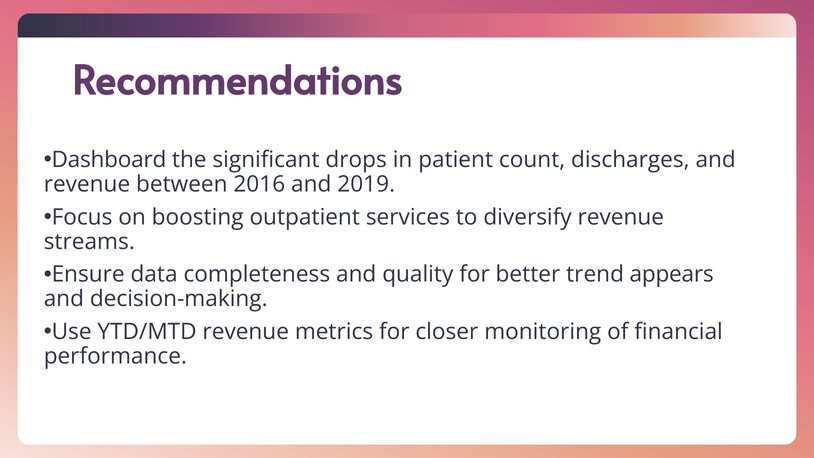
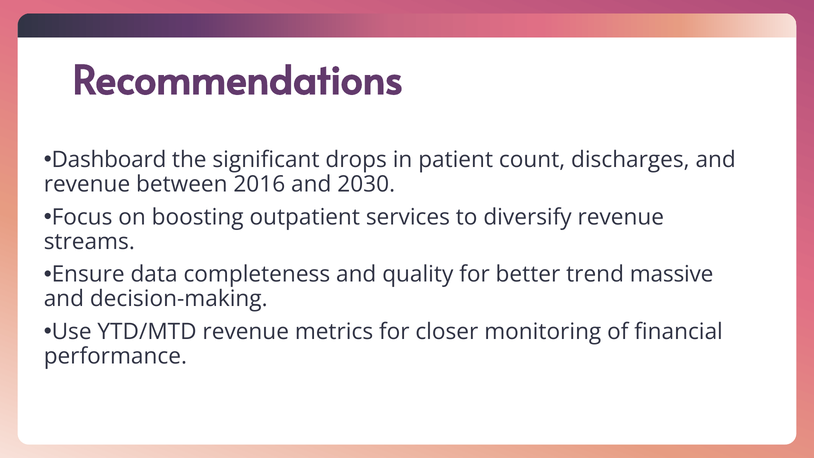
2019: 2019 -> 2030
appears: appears -> massive
